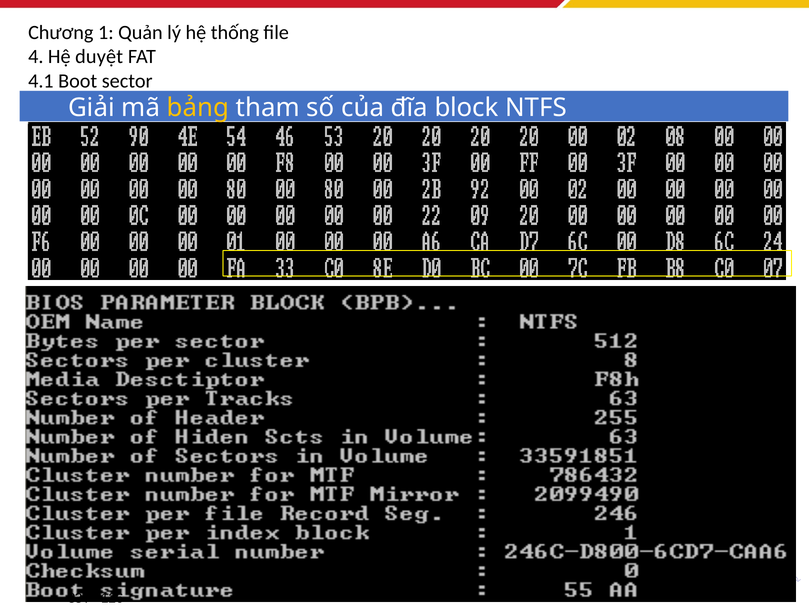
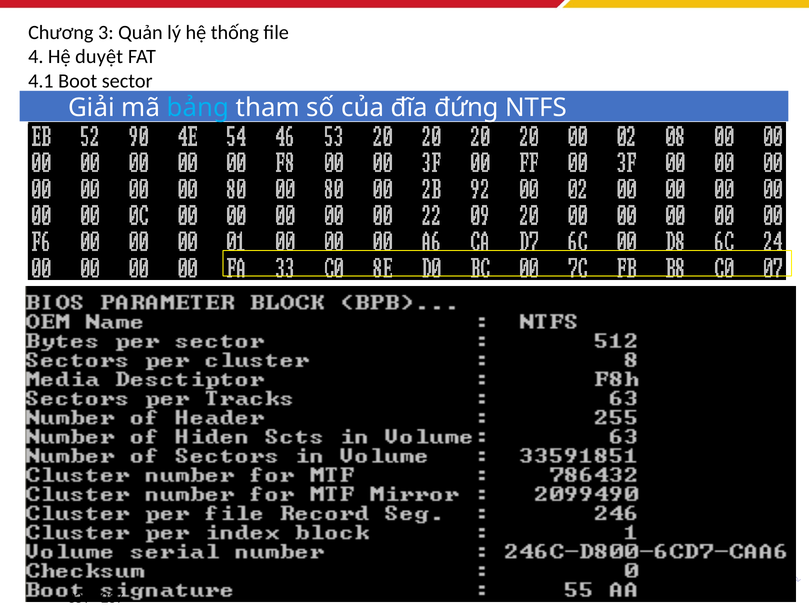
1: 1 -> 3
bảng colour: yellow -> light blue
block: block -> đứng
126: 126 -> 237
